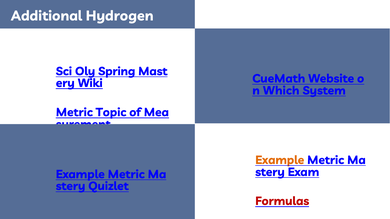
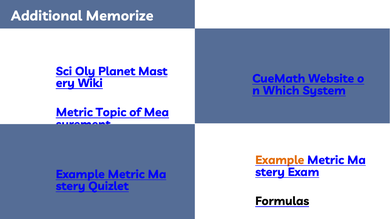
Additional Hydrogen: Hydrogen -> Memorize
Oly Spring: Spring -> Planet
Formulas colour: red -> black
